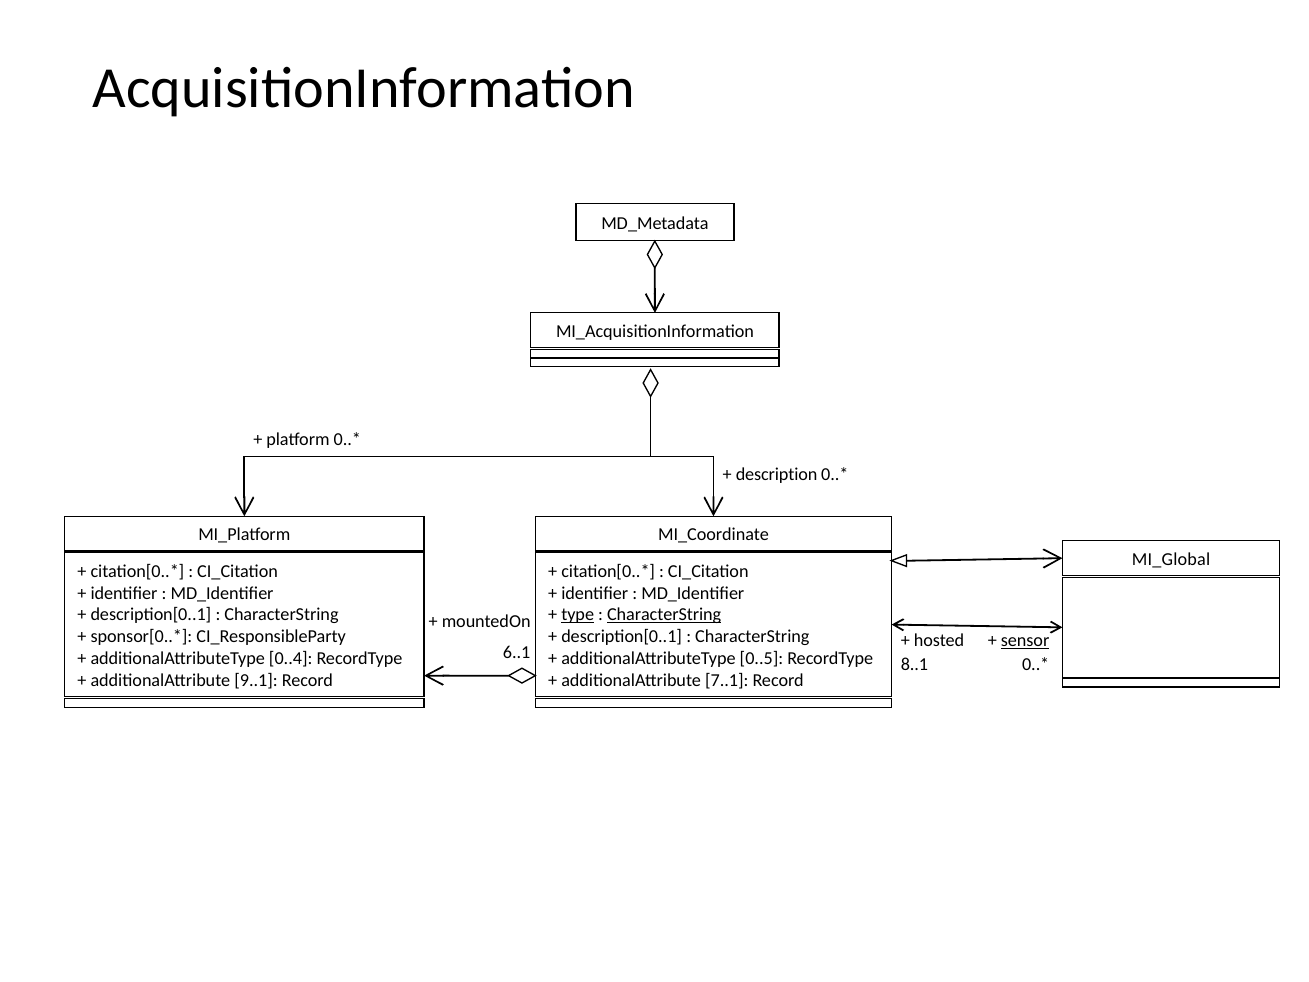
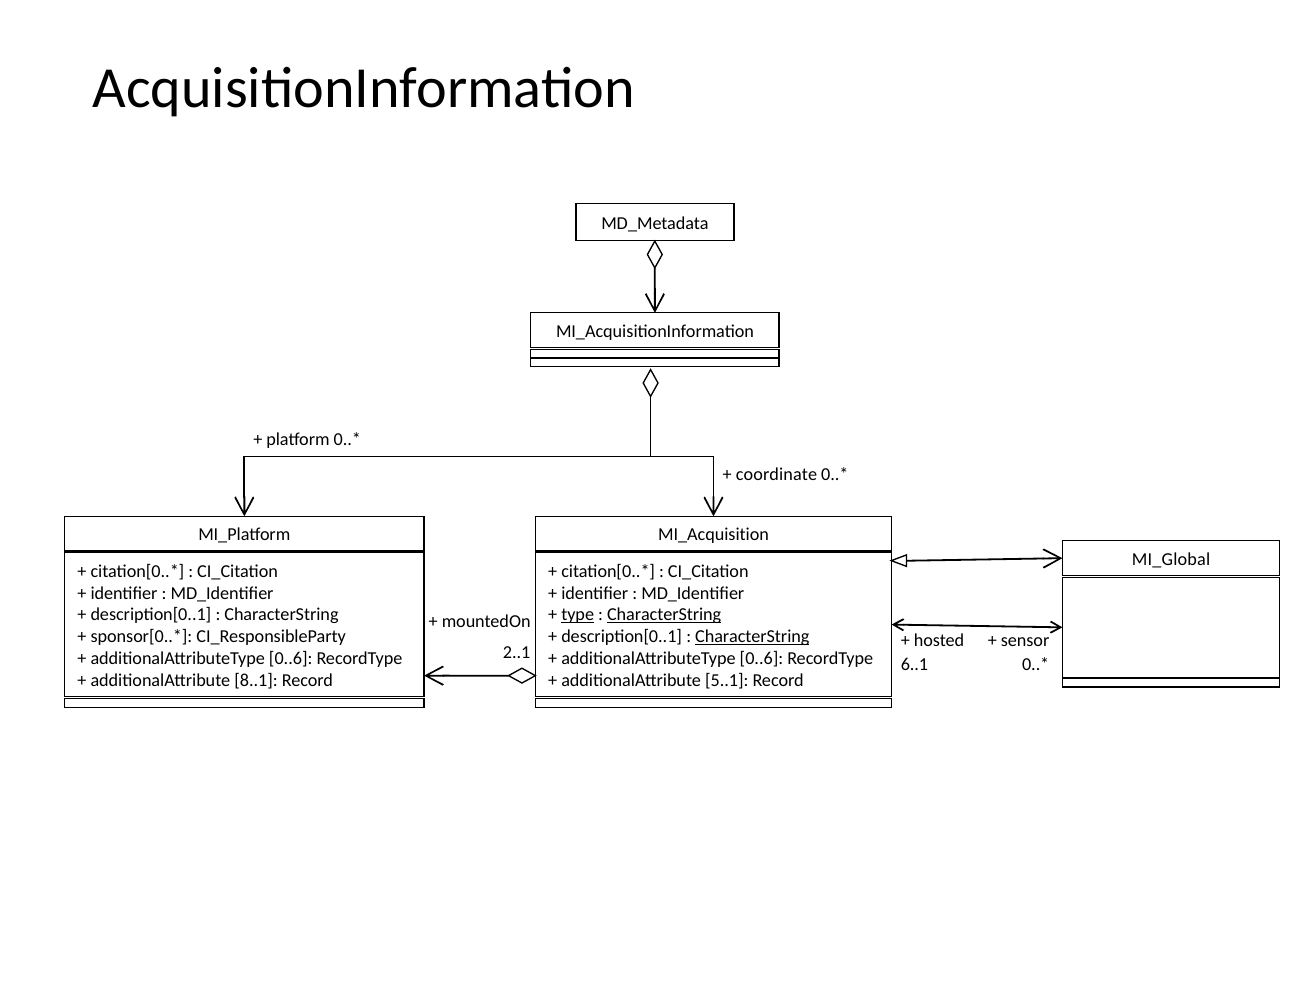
description: description -> coordinate
MI_Coordinate: MI_Coordinate -> MI_Acquisition
CharacterString at (752, 637) underline: none -> present
sensor underline: present -> none
6..1: 6..1 -> 2..1
0..4 at (291, 658): 0..4 -> 0..6
0..5 at (761, 658): 0..5 -> 0..6
8..1: 8..1 -> 6..1
9..1: 9..1 -> 8..1
7..1: 7..1 -> 5..1
